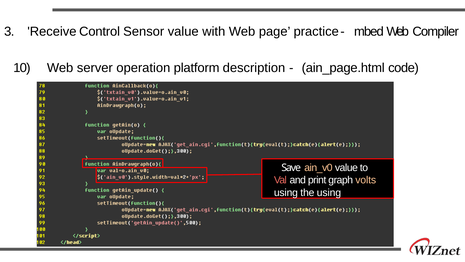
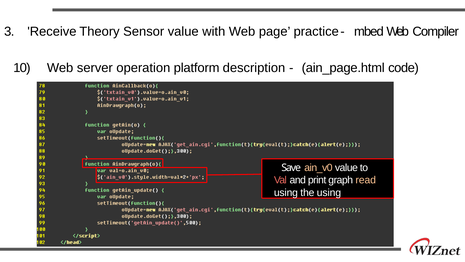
Control: Control -> Theory
volts: volts -> read
